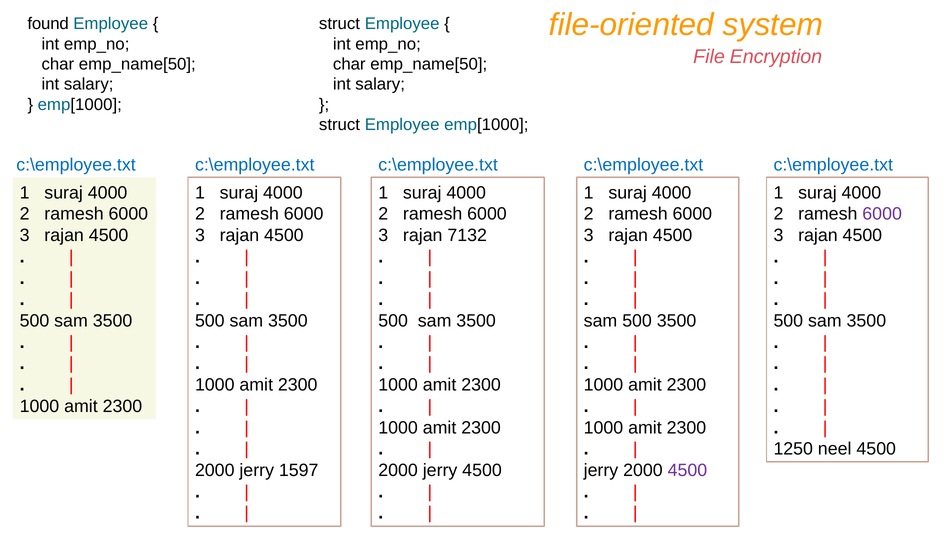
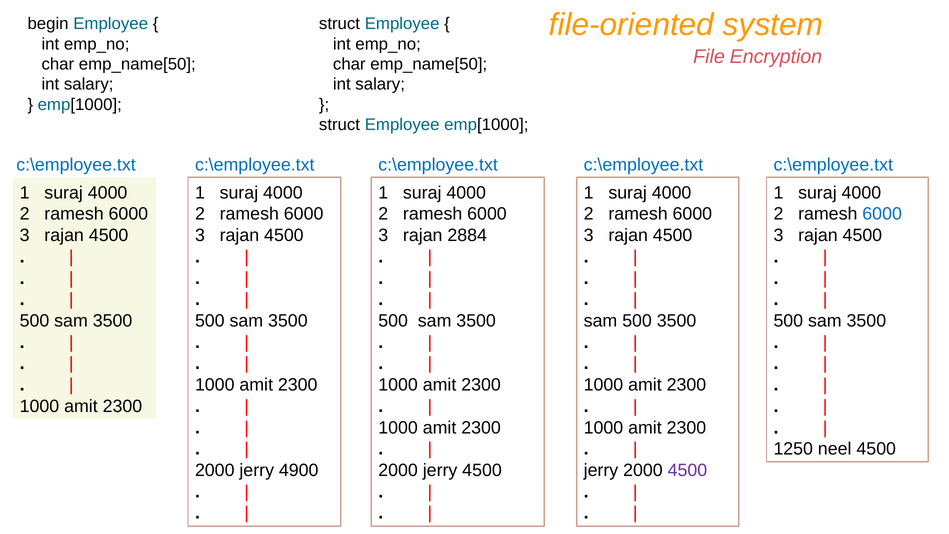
found: found -> begin
6000 at (882, 214) colour: purple -> blue
7132: 7132 -> 2884
1597: 1597 -> 4900
